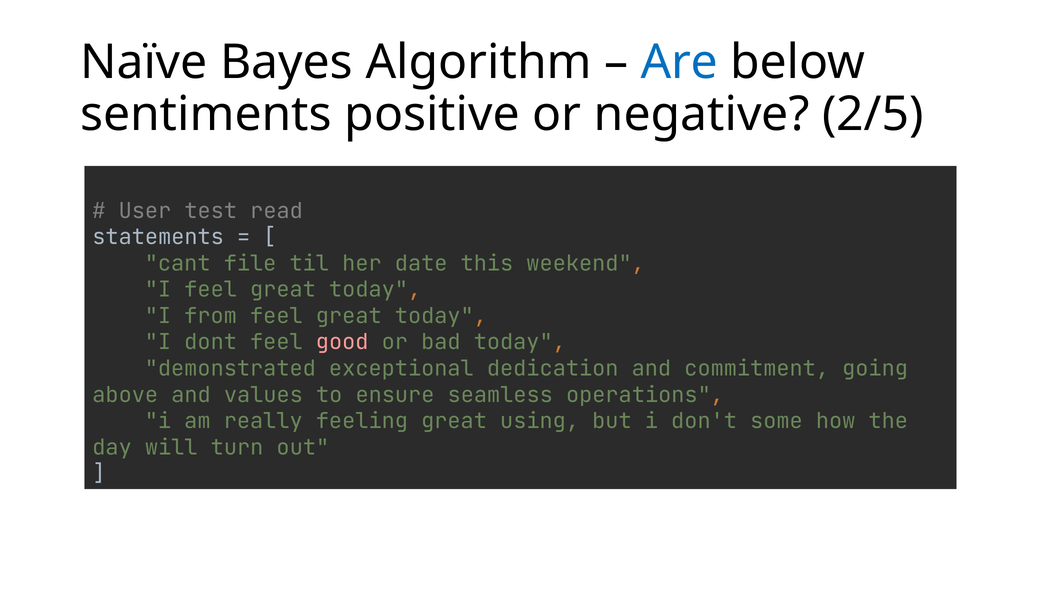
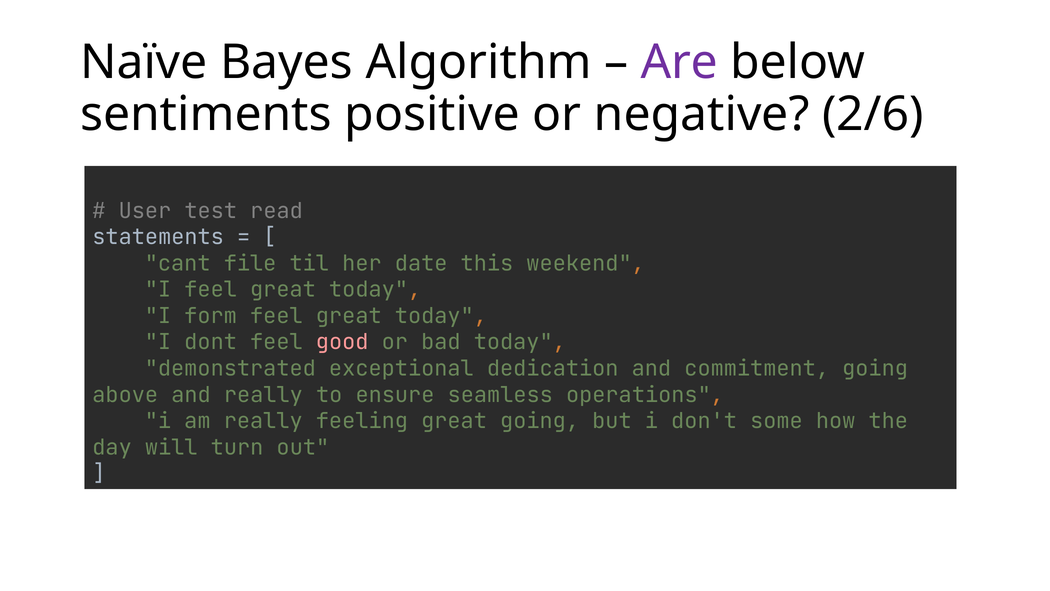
Are colour: blue -> purple
2/5: 2/5 -> 2/6
from: from -> form
and values: values -> really
great using: using -> going
